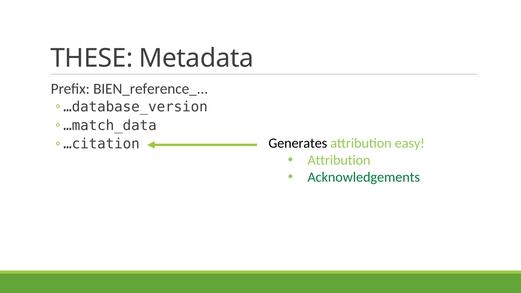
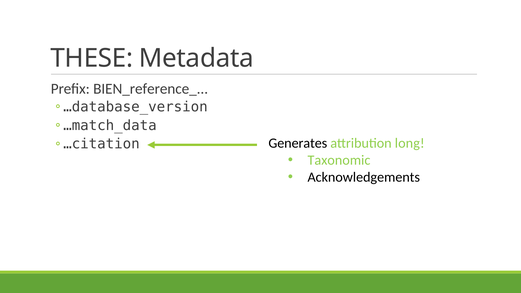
easy: easy -> long
Attribution at (339, 160): Attribution -> Taxonomic
Acknowledgements colour: green -> black
